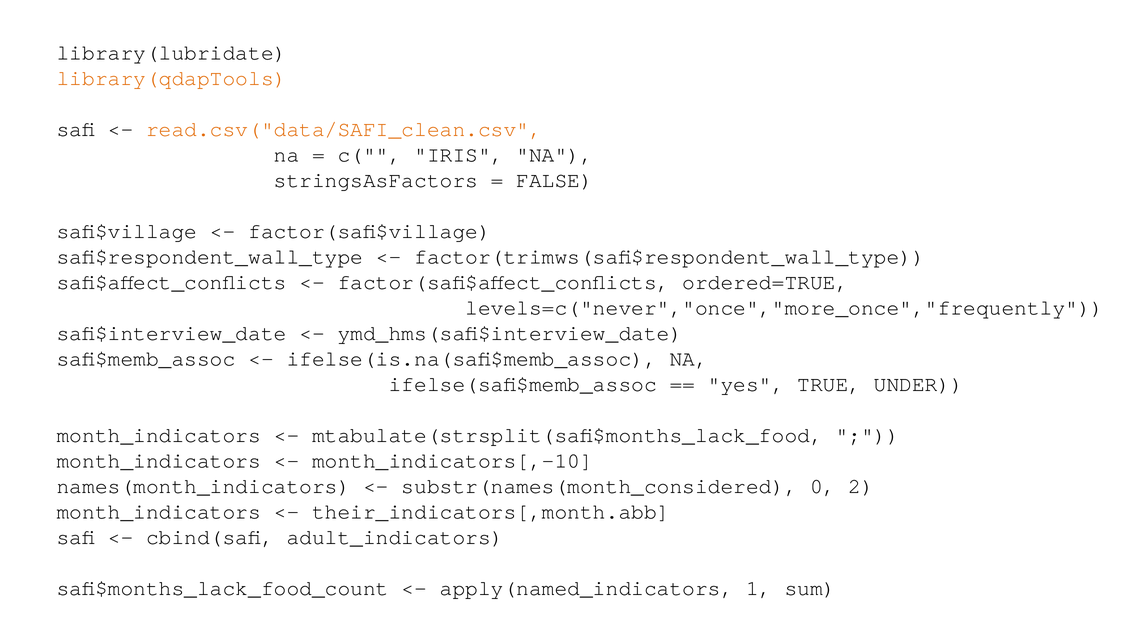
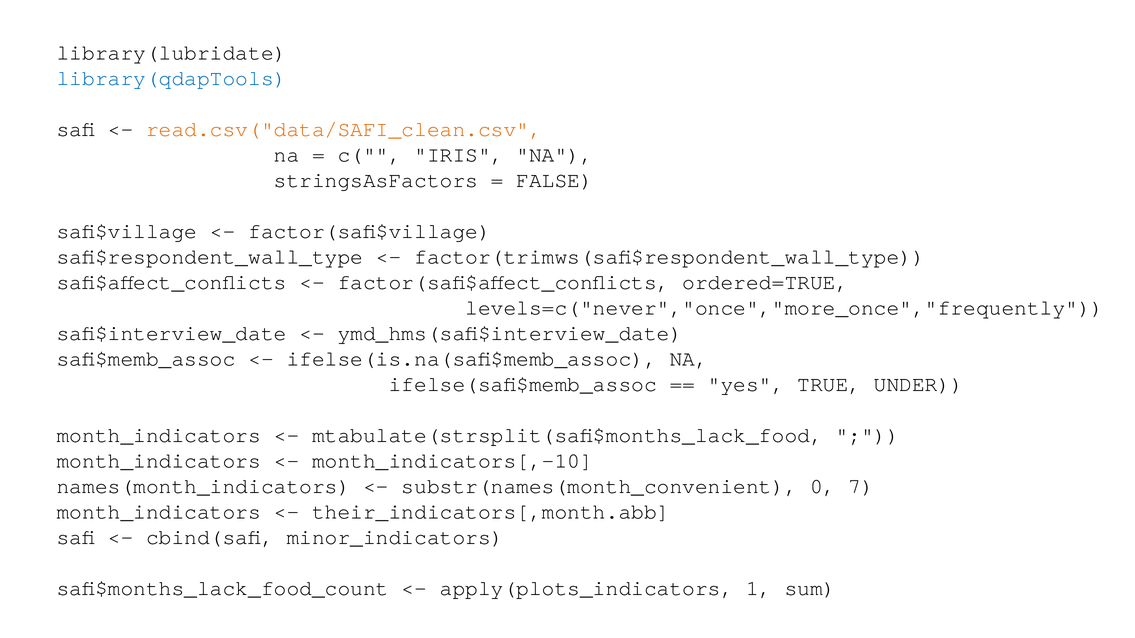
library(qdapTools colour: orange -> blue
substr(names(month_considered: substr(names(month_considered -> substr(names(month_convenient
2: 2 -> 7
adult_indicators: adult_indicators -> minor_indicators
apply(named_indicators: apply(named_indicators -> apply(plots_indicators
